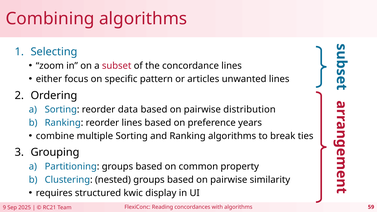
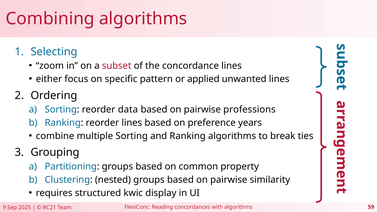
articles: articles -> applied
distribution: distribution -> professions
